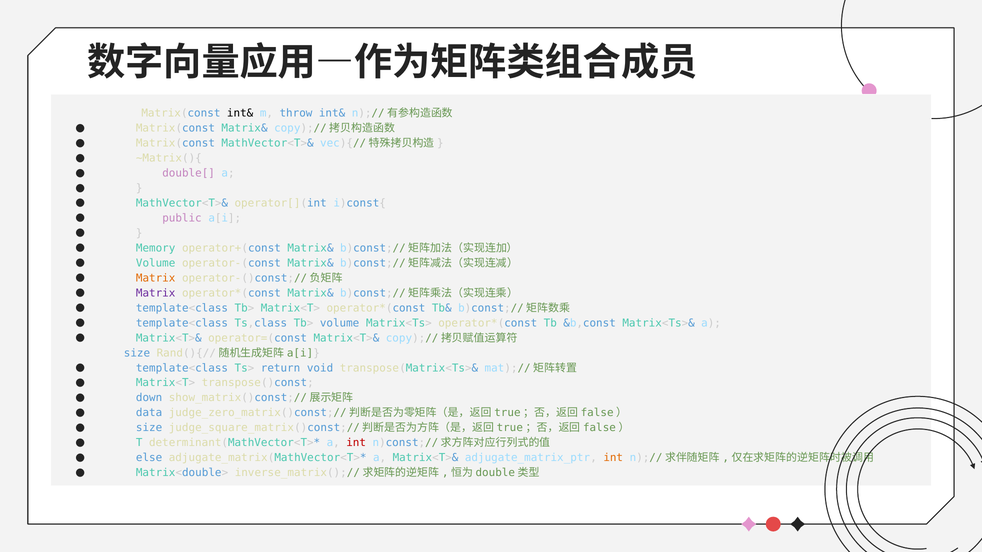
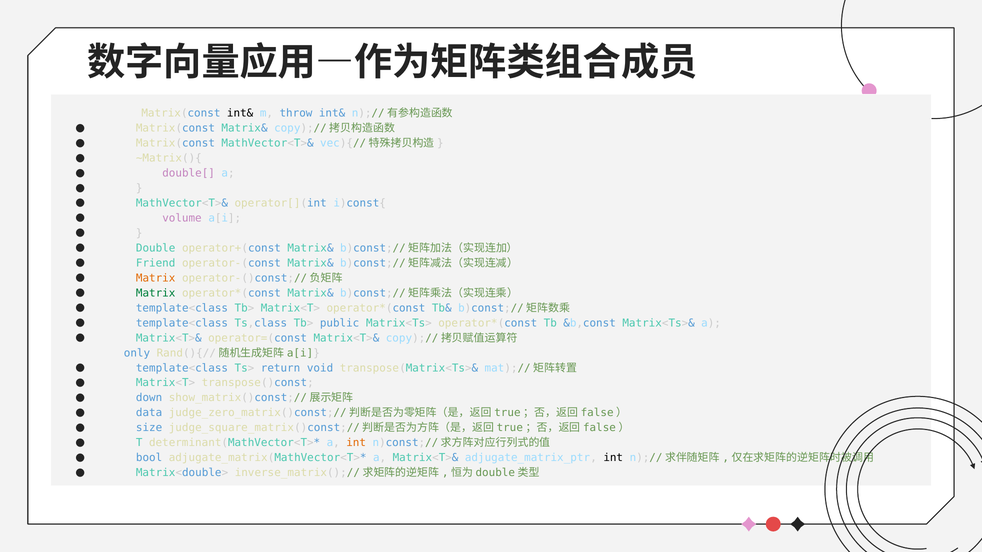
public: public -> volume
Memory: Memory -> Double
Volume at (156, 263): Volume -> Friend
Matrix at (156, 293) colour: purple -> green
Tb> volume: volume -> public
size at (137, 353): size -> only
int at (356, 443) colour: red -> orange
else: else -> bool
int at (613, 458) colour: orange -> black
